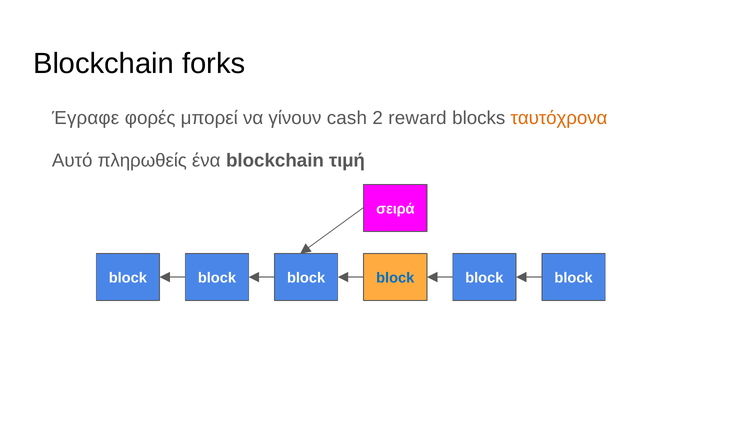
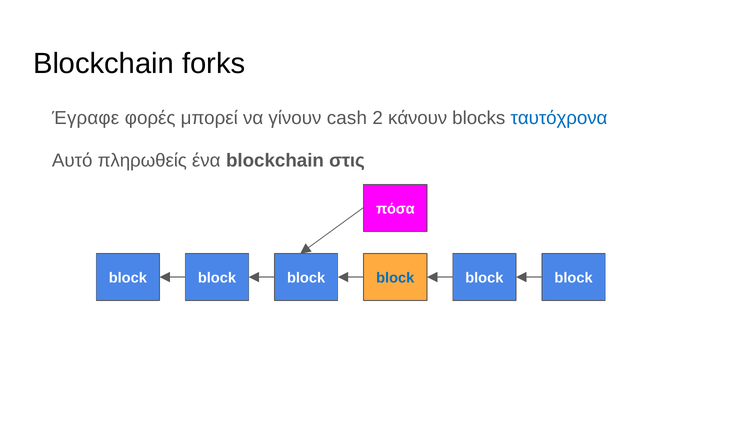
reward: reward -> κάνουν
ταυτόχρονα colour: orange -> blue
τιμή: τιμή -> στις
σειρά: σειρά -> πόσα
